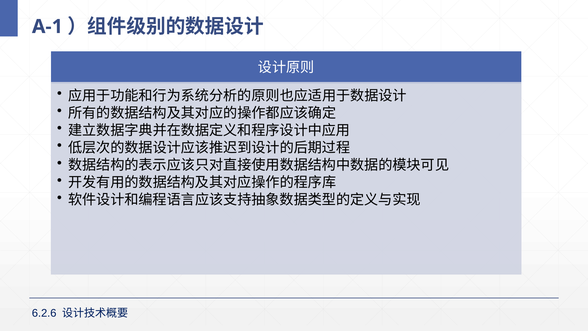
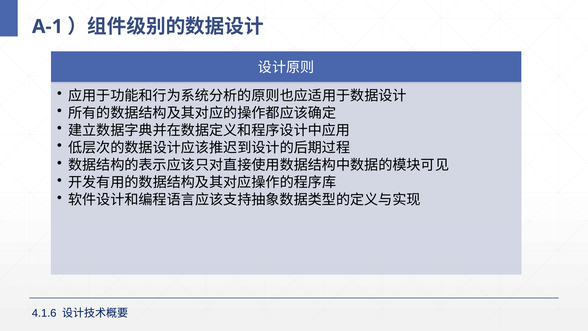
6.2.6: 6.2.6 -> 4.1.6
